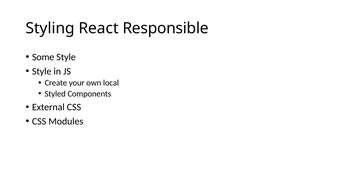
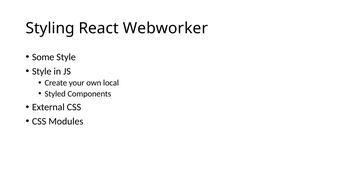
Responsible: Responsible -> Webworker
